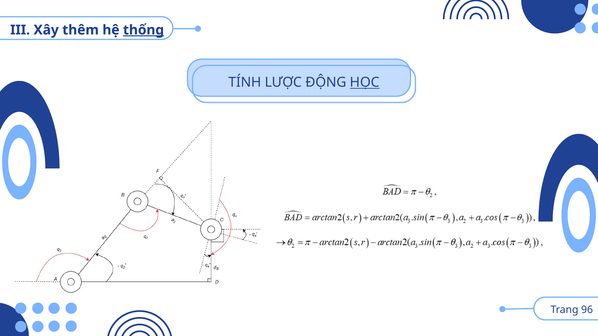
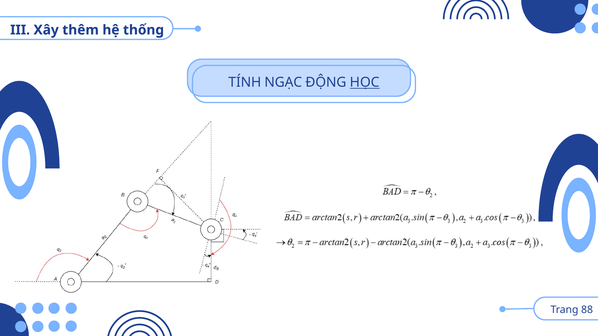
thống underline: present -> none
LƯỢC: LƯỢC -> NGẠC
96: 96 -> 88
